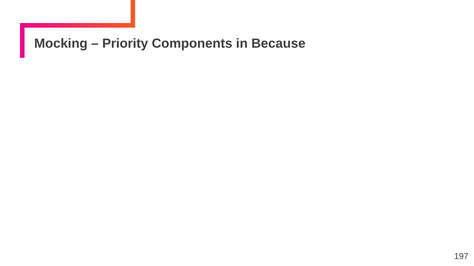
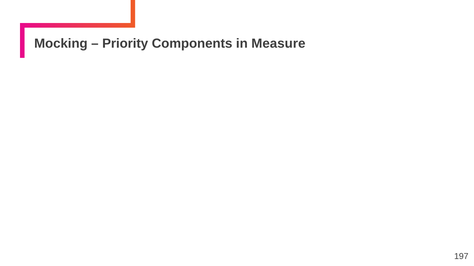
Because: Because -> Measure
